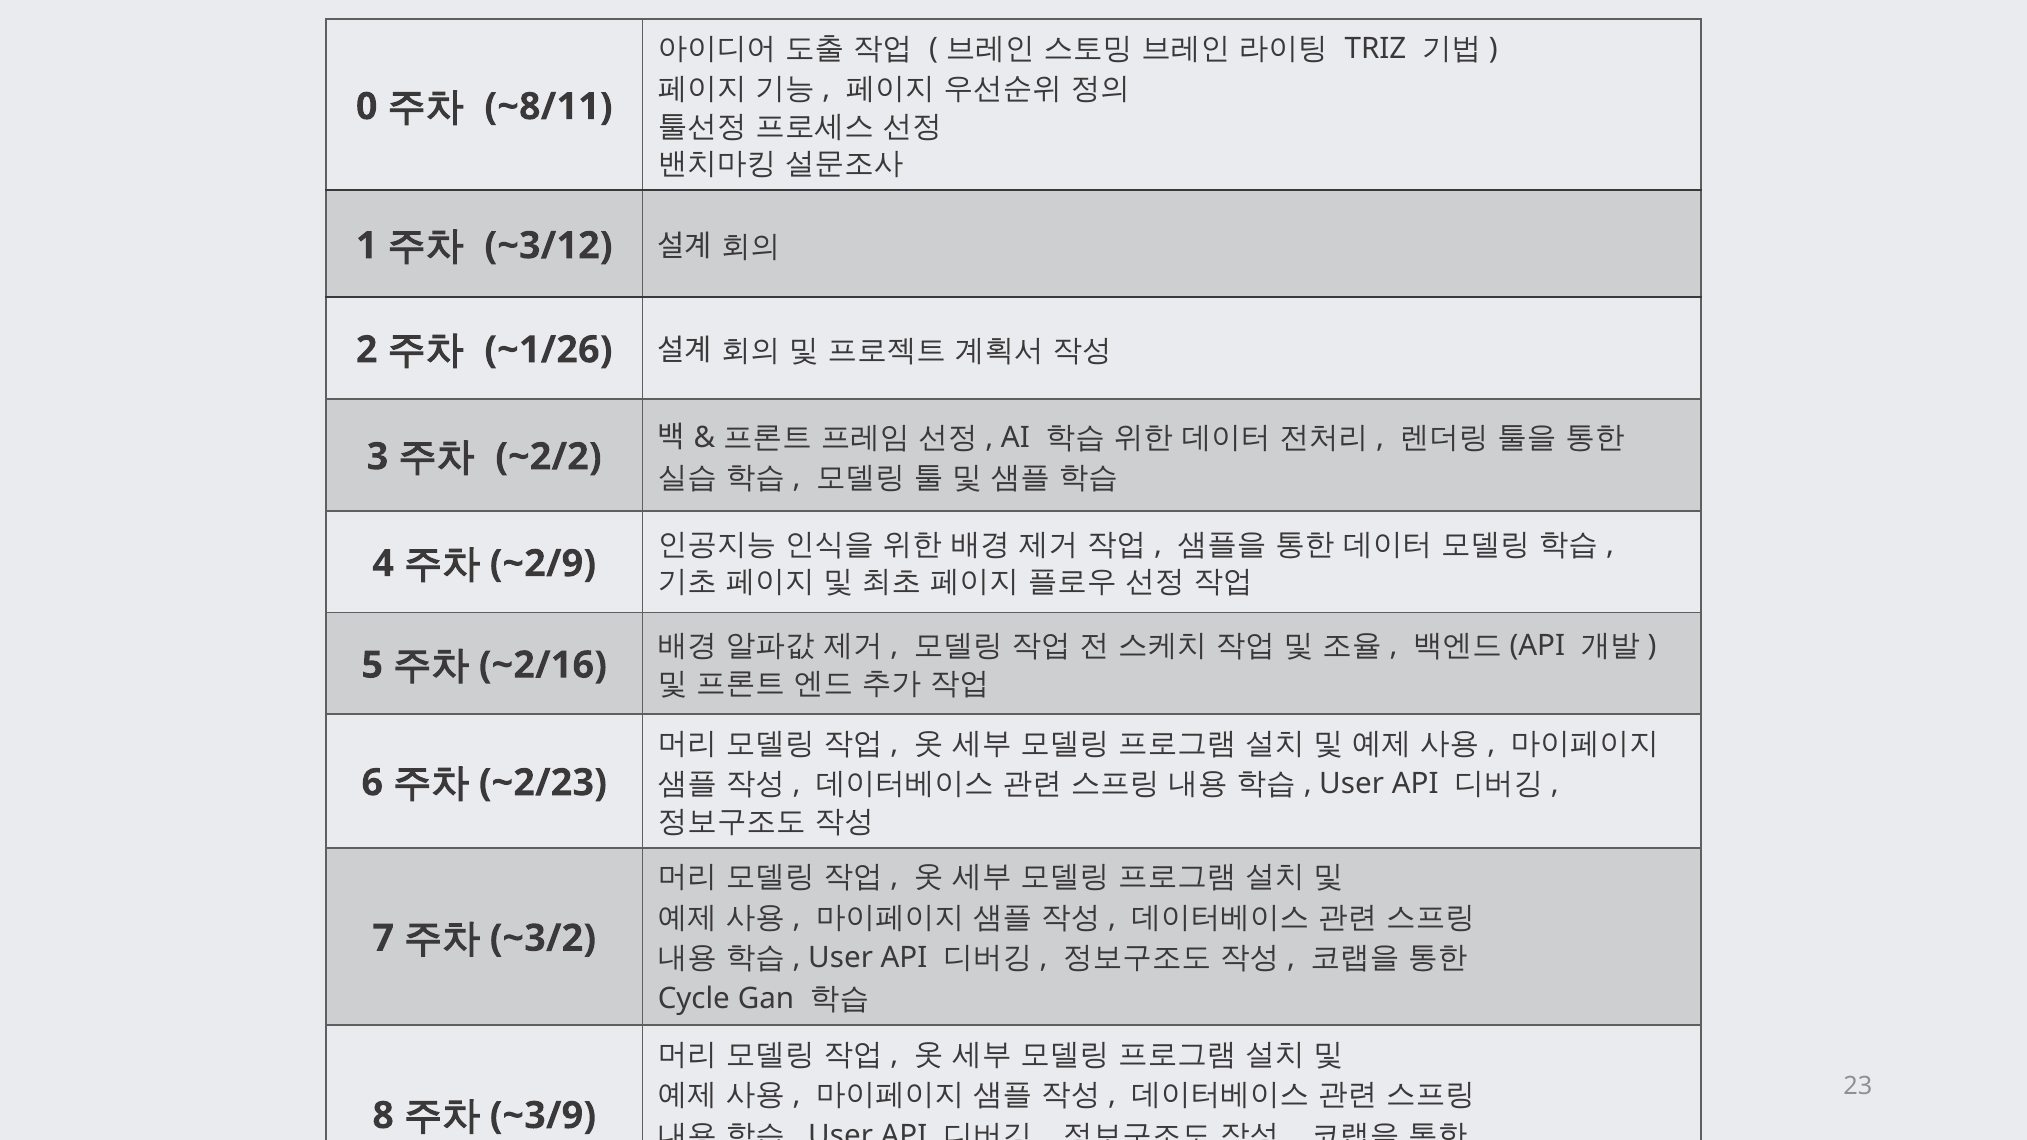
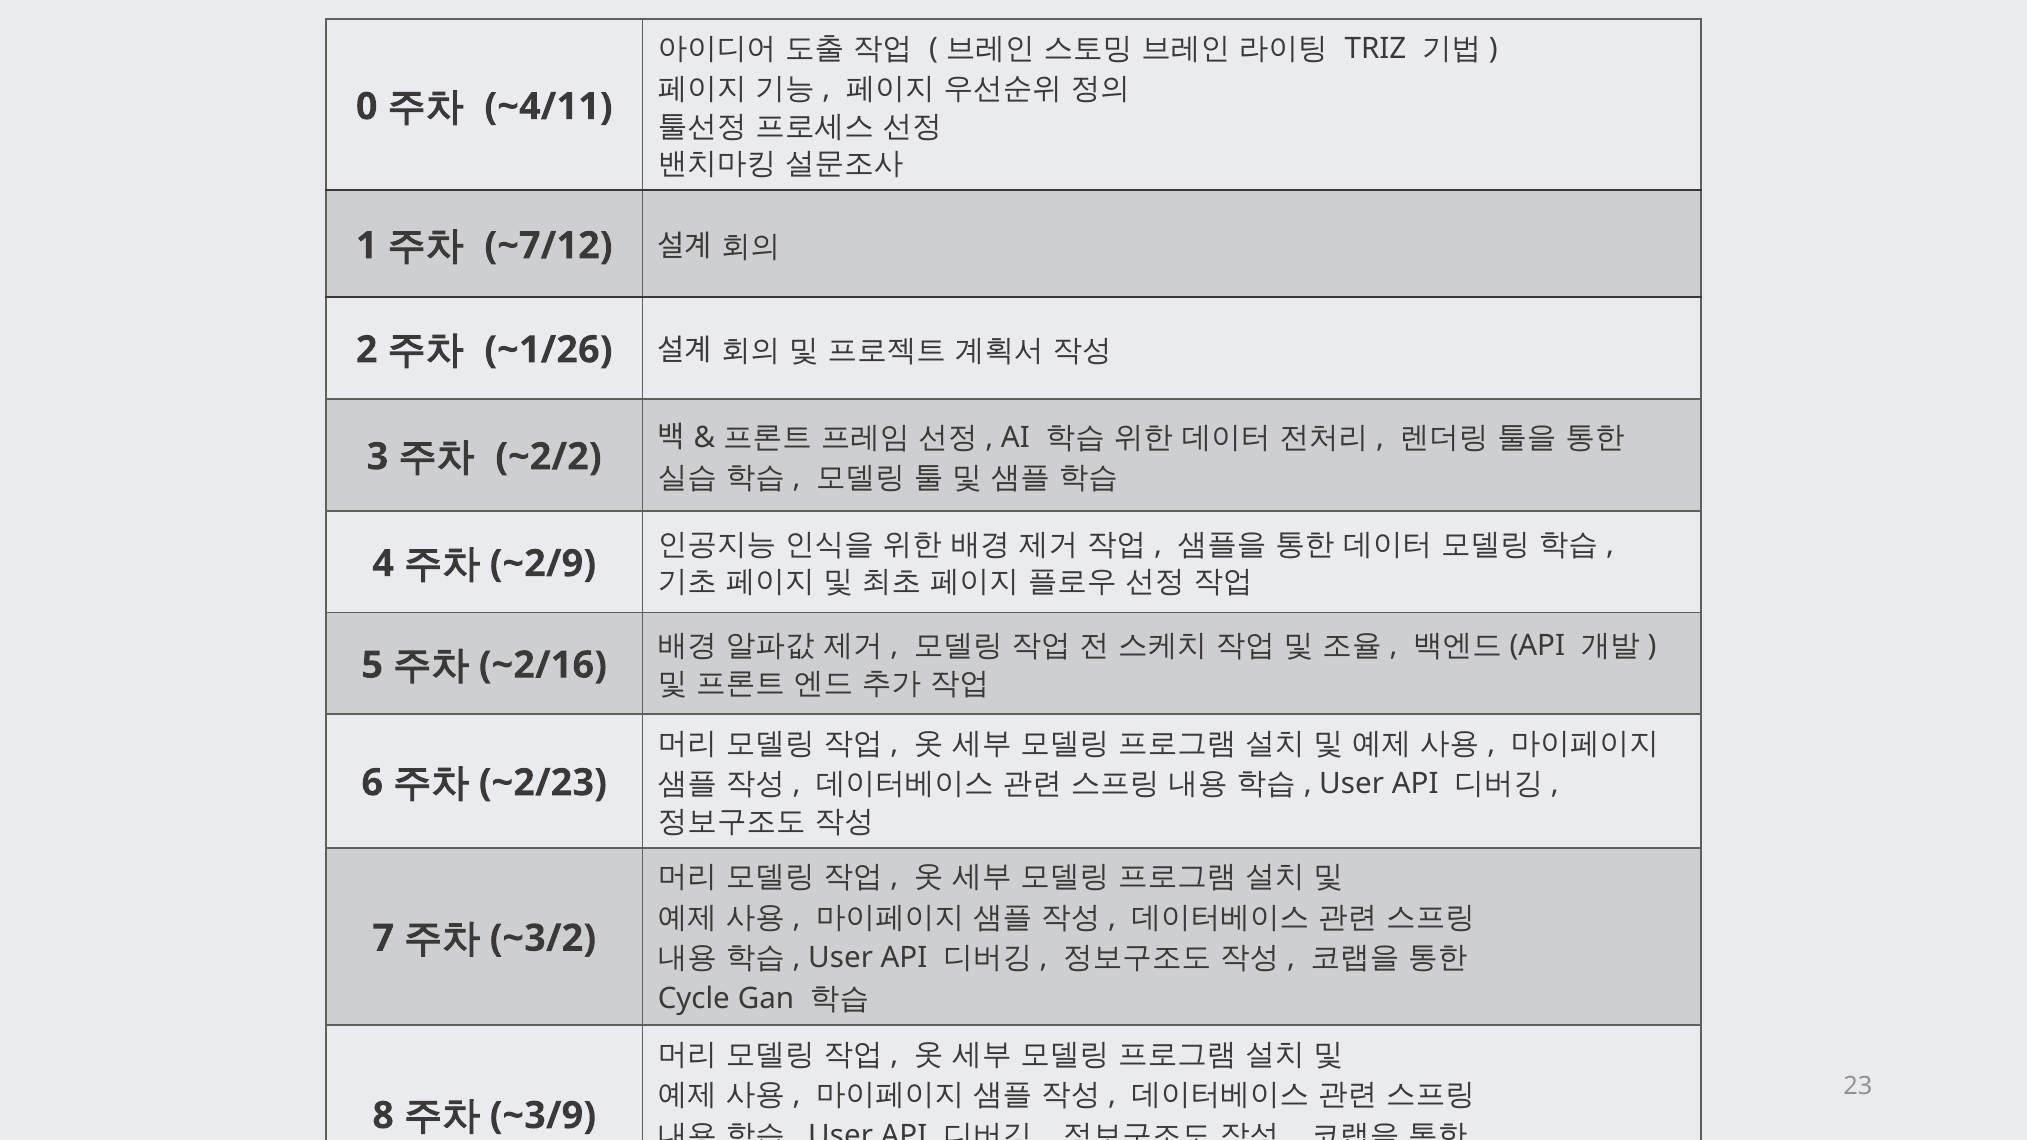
~8/11: ~8/11 -> ~4/11
~3/12: ~3/12 -> ~7/12
